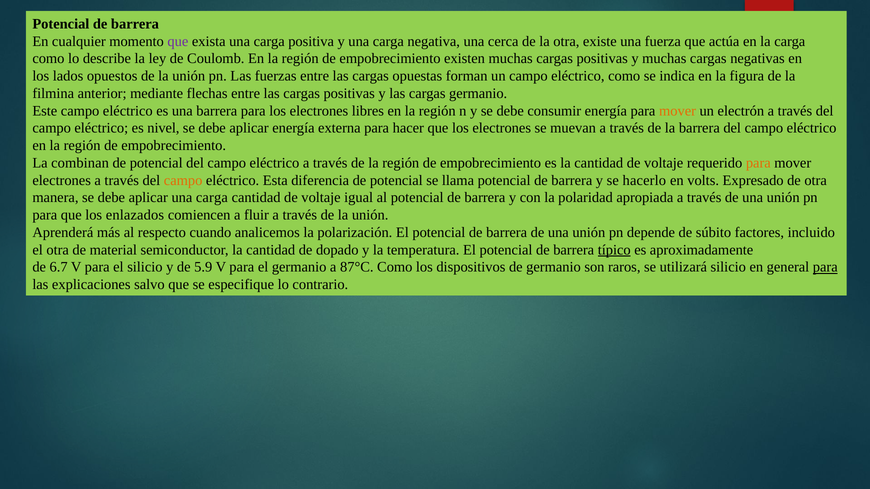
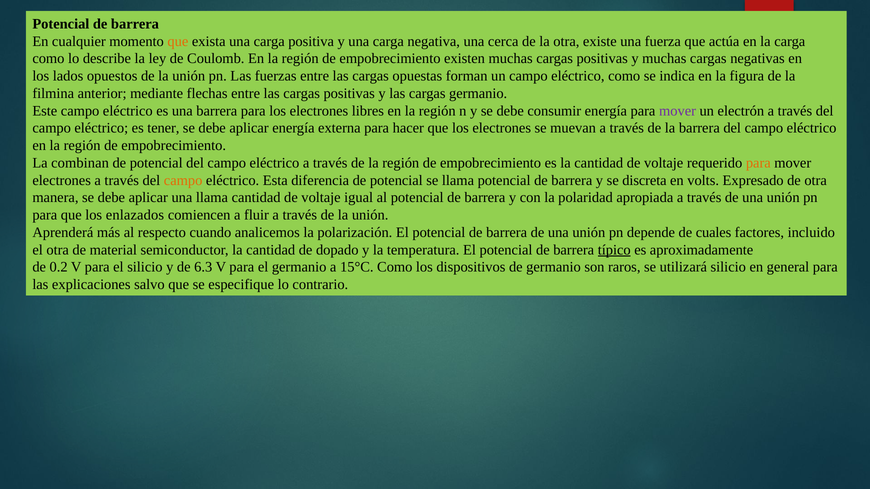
que at (178, 41) colour: purple -> orange
mover at (678, 111) colour: orange -> purple
nivel: nivel -> tener
hacerlo: hacerlo -> discreta
aplicar una carga: carga -> llama
súbito: súbito -> cuales
6.7: 6.7 -> 0.2
5.9: 5.9 -> 6.3
87°C: 87°C -> 15°C
para at (825, 267) underline: present -> none
